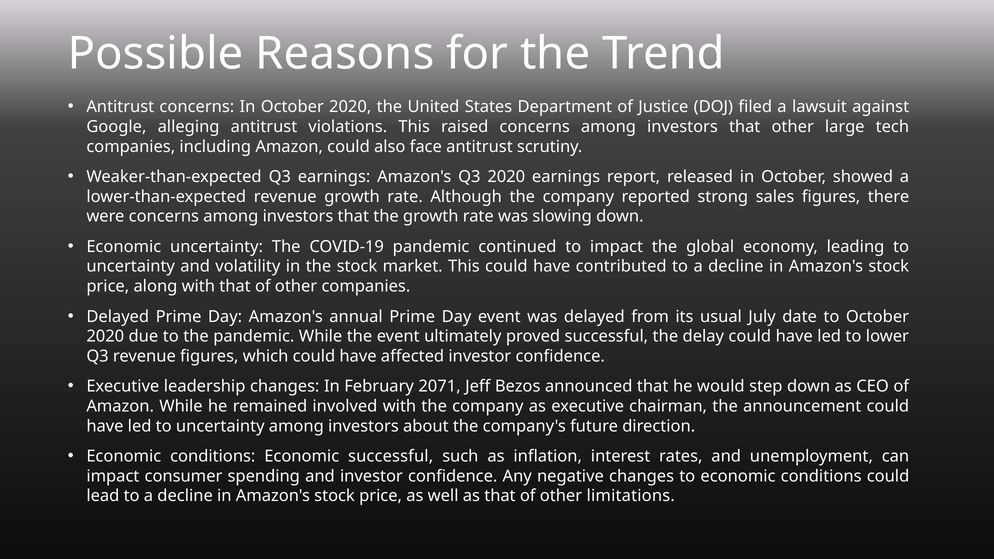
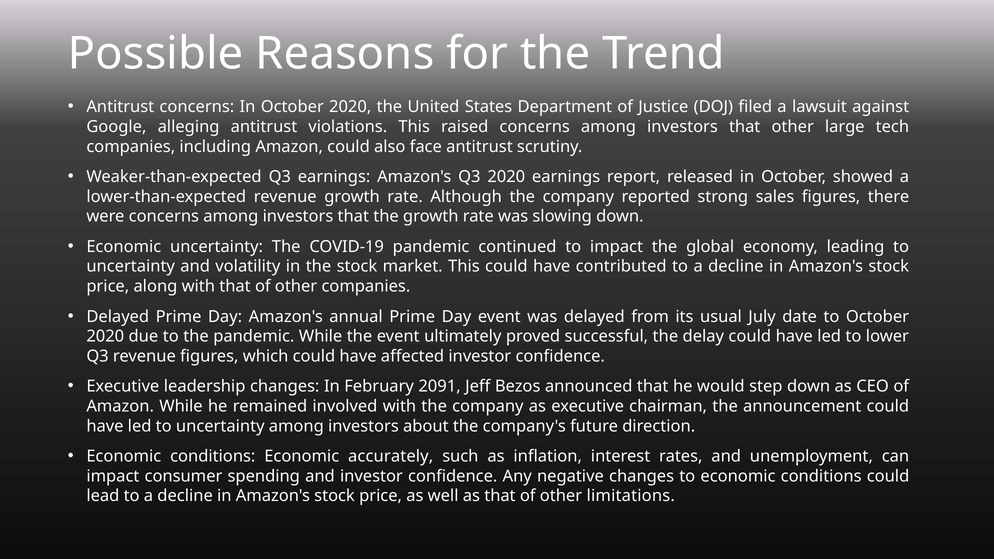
2071: 2071 -> 2091
Economic successful: successful -> accurately
